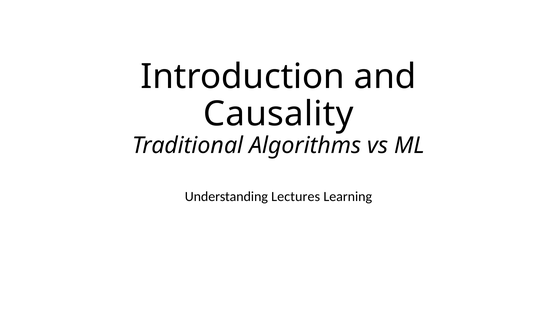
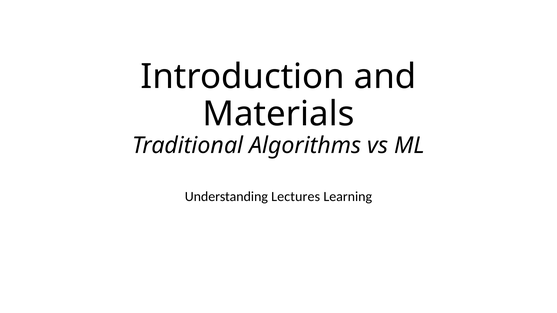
Causality: Causality -> Materials
